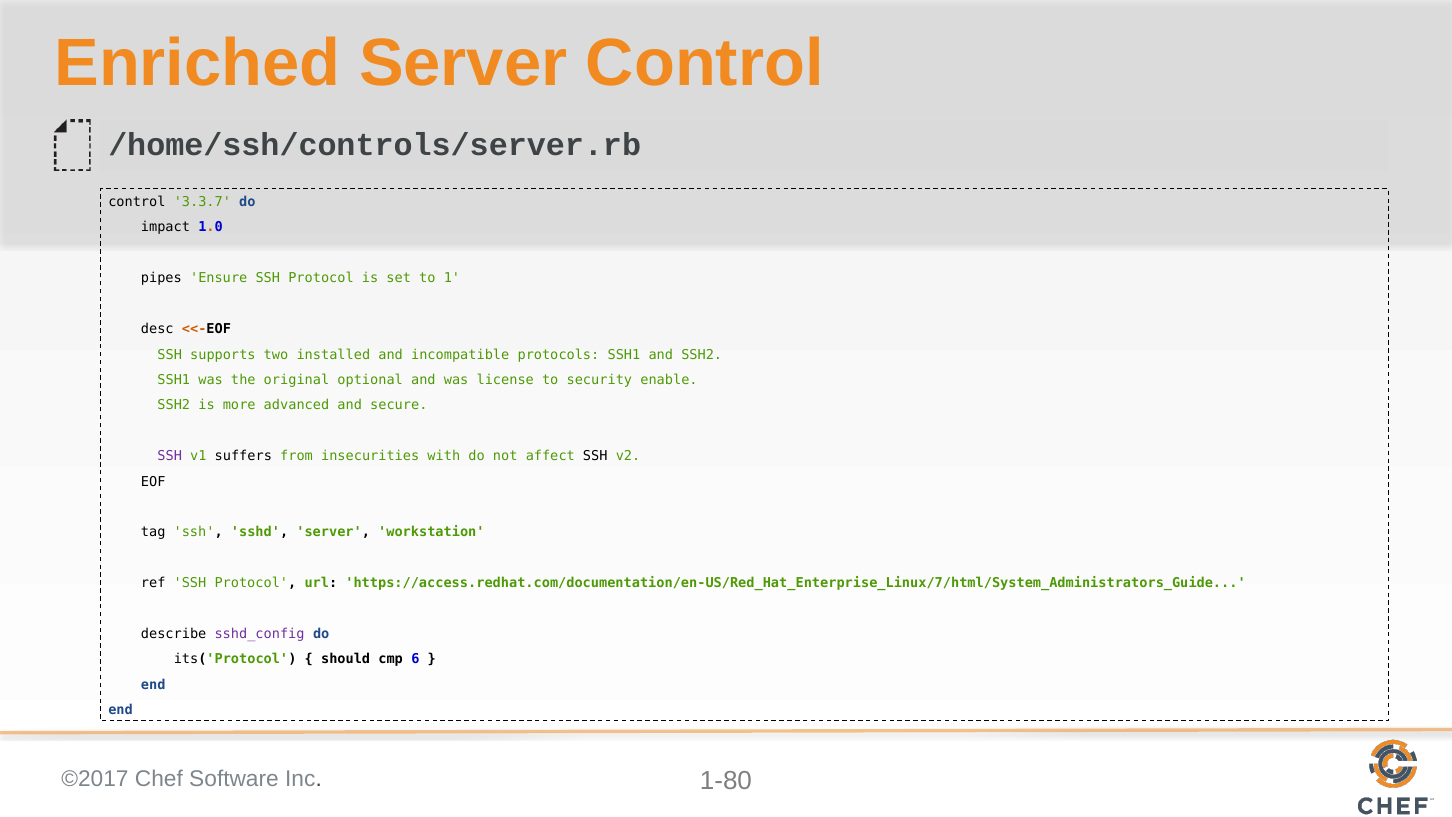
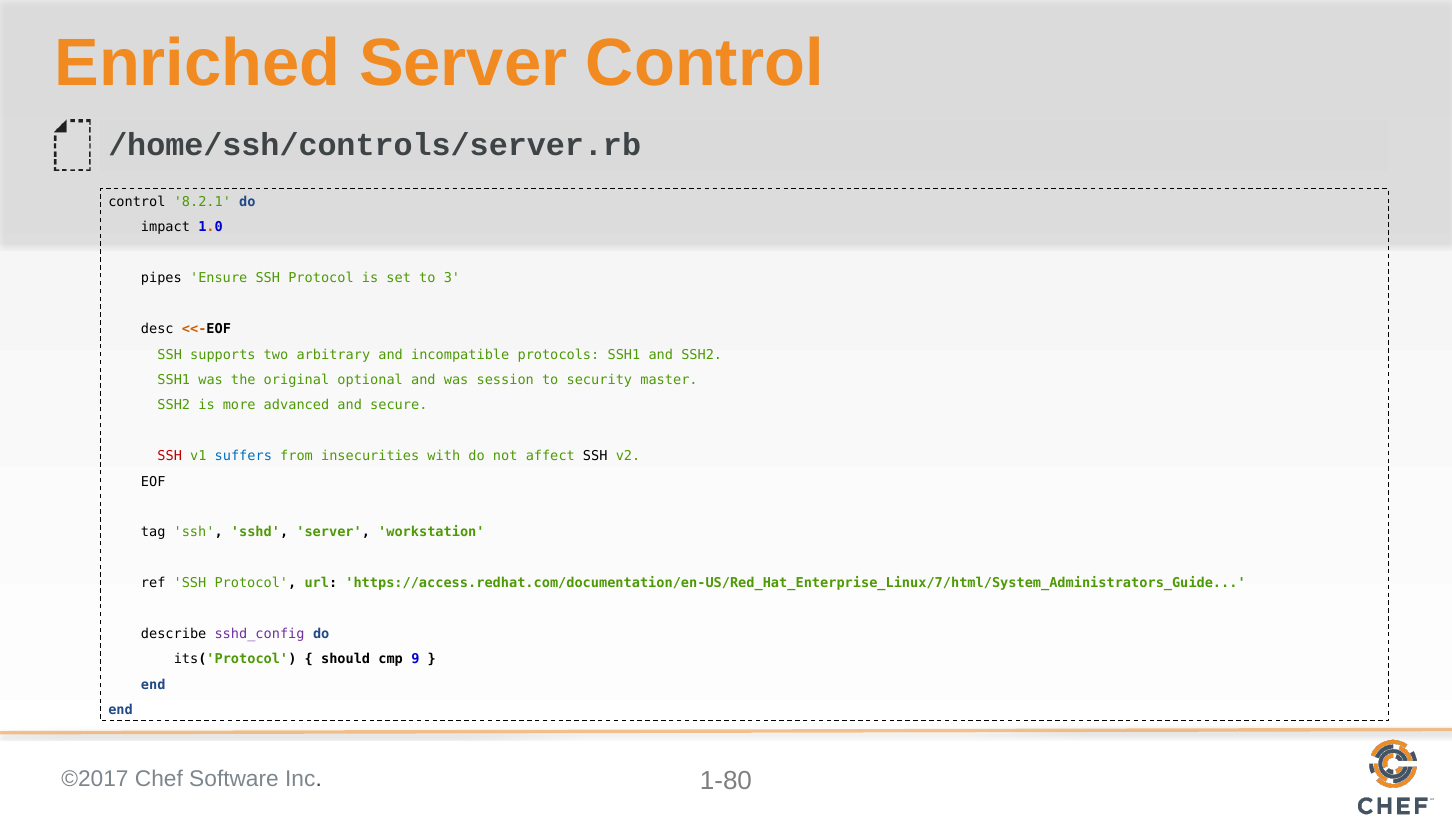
3.3.7: 3.3.7 -> 8.2.1
1: 1 -> 3
installed: installed -> arbitrary
license: license -> session
enable: enable -> master
SSH at (170, 456) colour: purple -> red
suffers colour: black -> blue
6: 6 -> 9
